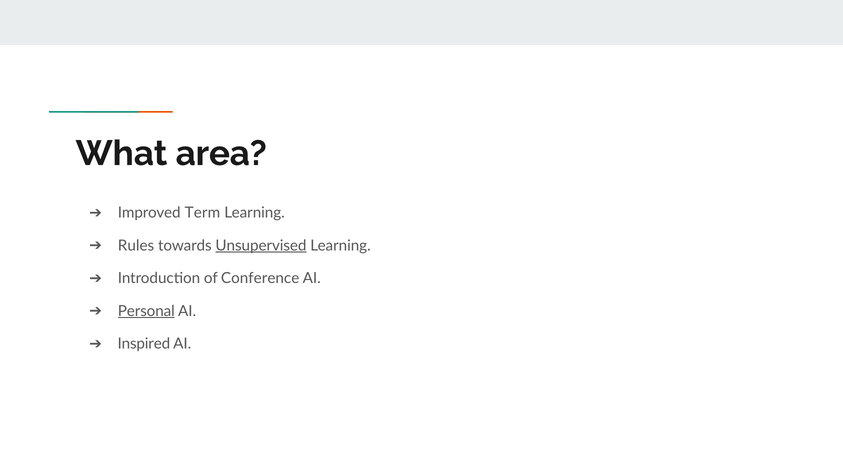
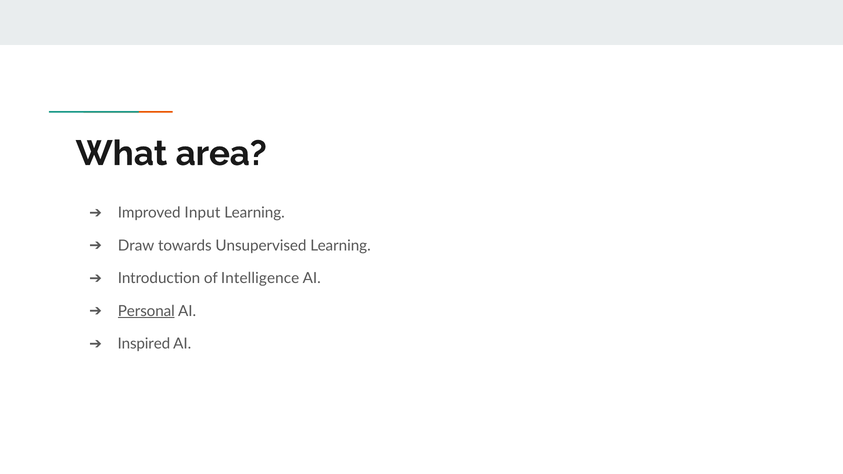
Term: Term -> Input
Rules: Rules -> Draw
Unsupervised underline: present -> none
Conference: Conference -> Intelligence
